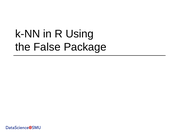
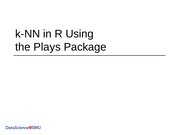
False: False -> Plays
